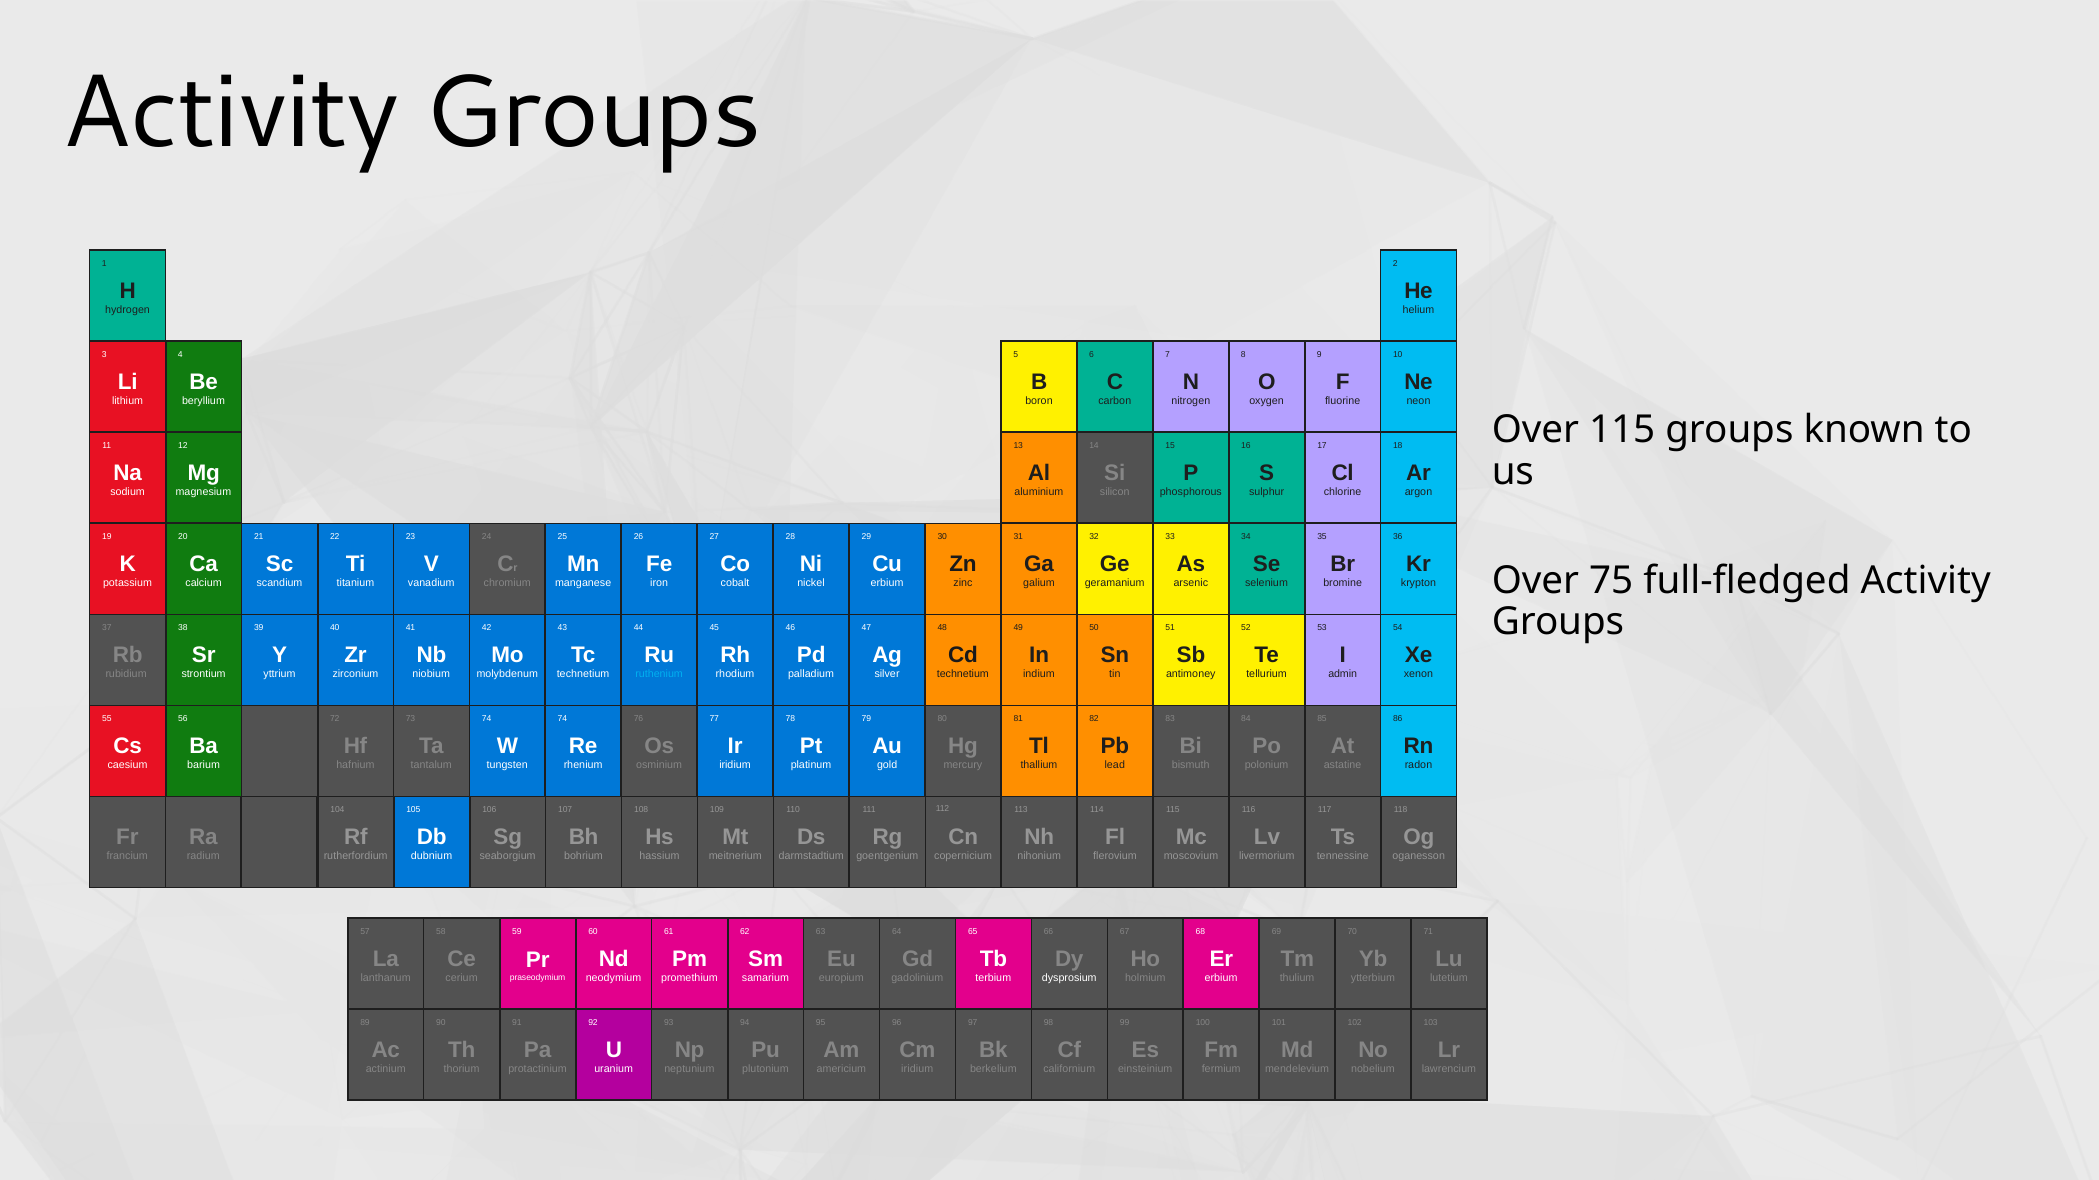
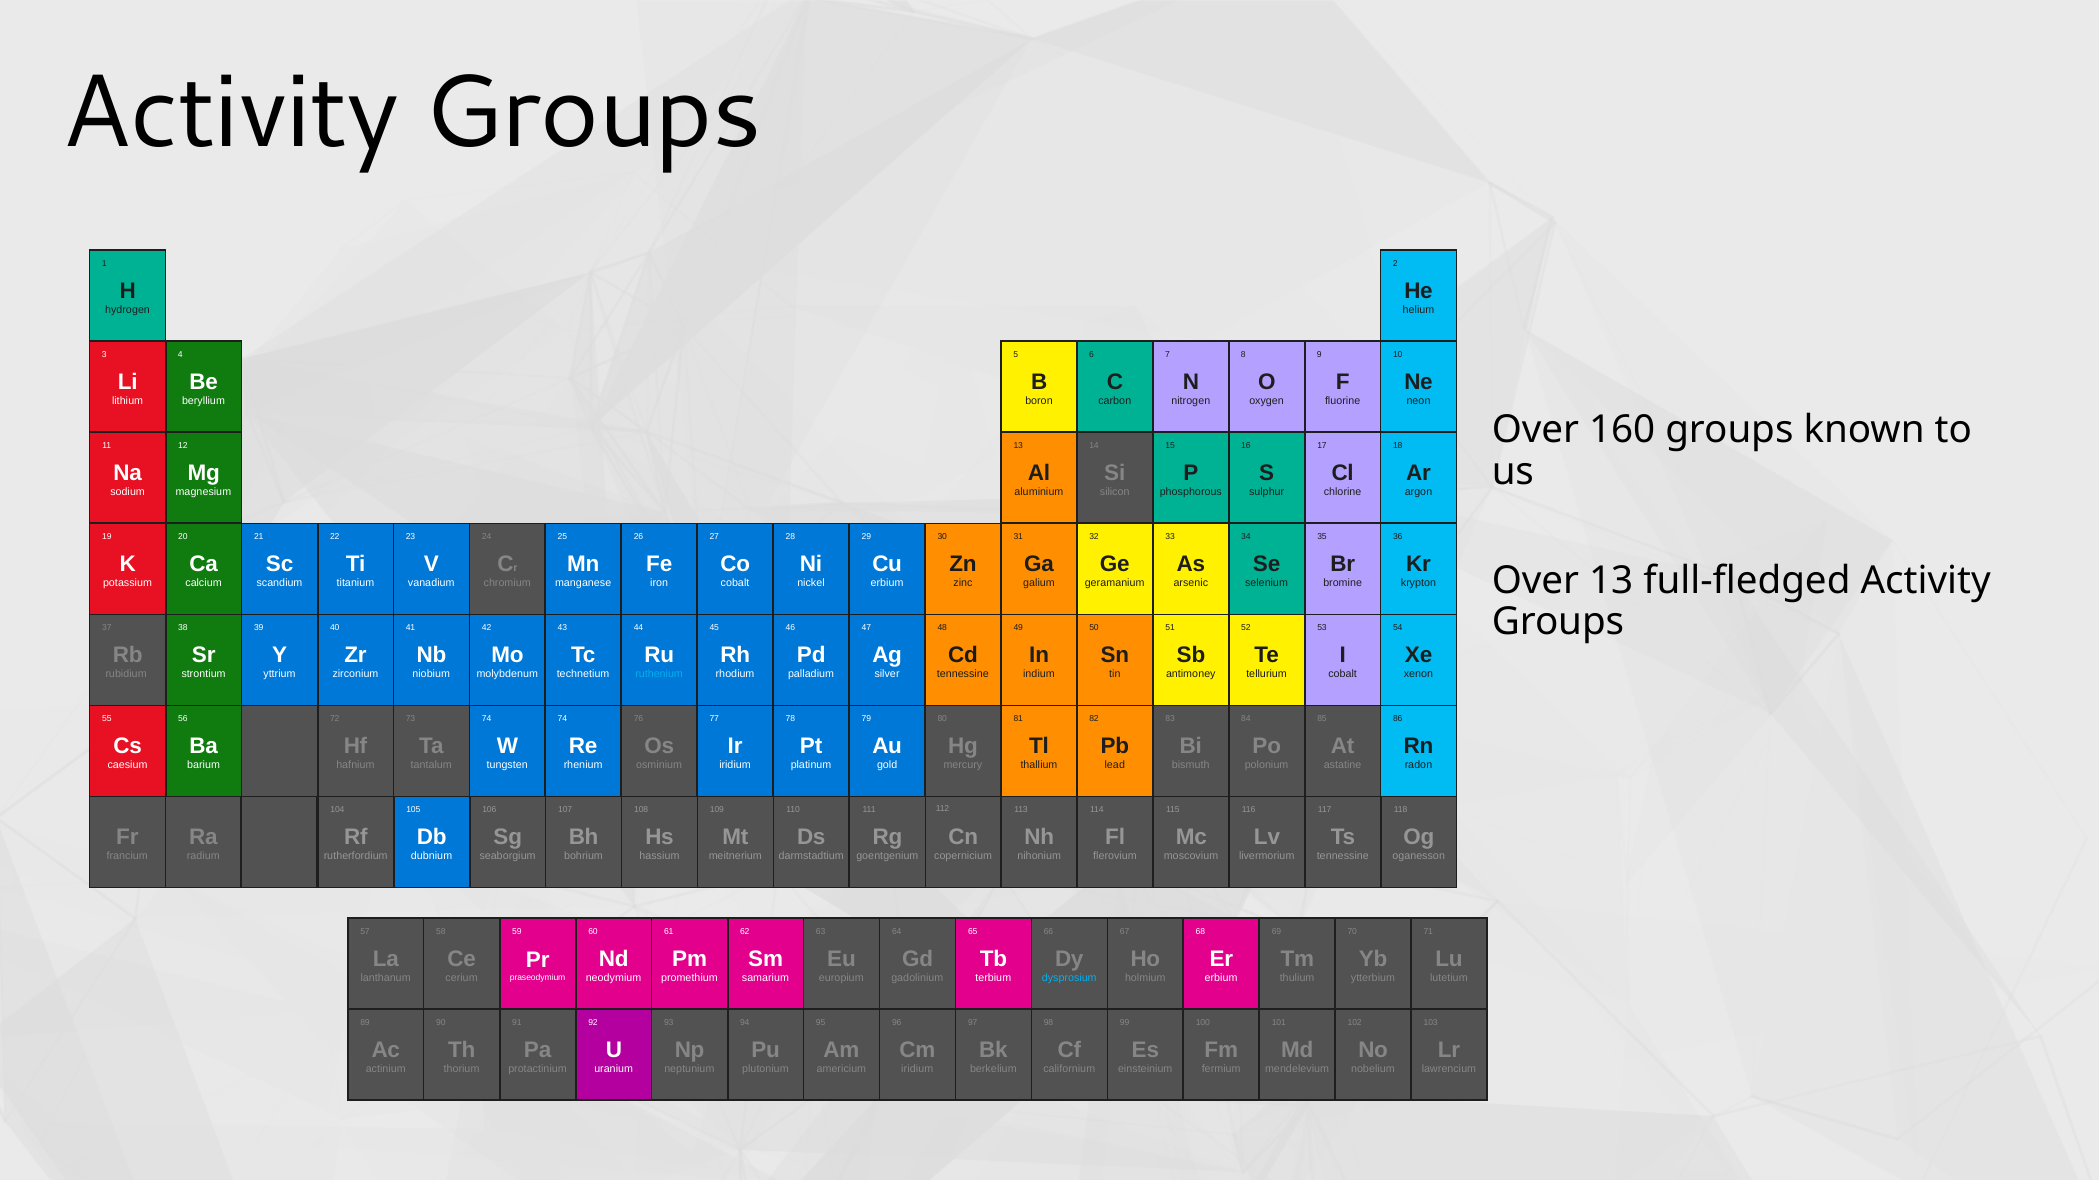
Over 115: 115 -> 160
Over 75: 75 -> 13
technetium at (963, 674): technetium -> tennessine
admin at (1343, 674): admin -> cobalt
dysprosium colour: white -> light blue
